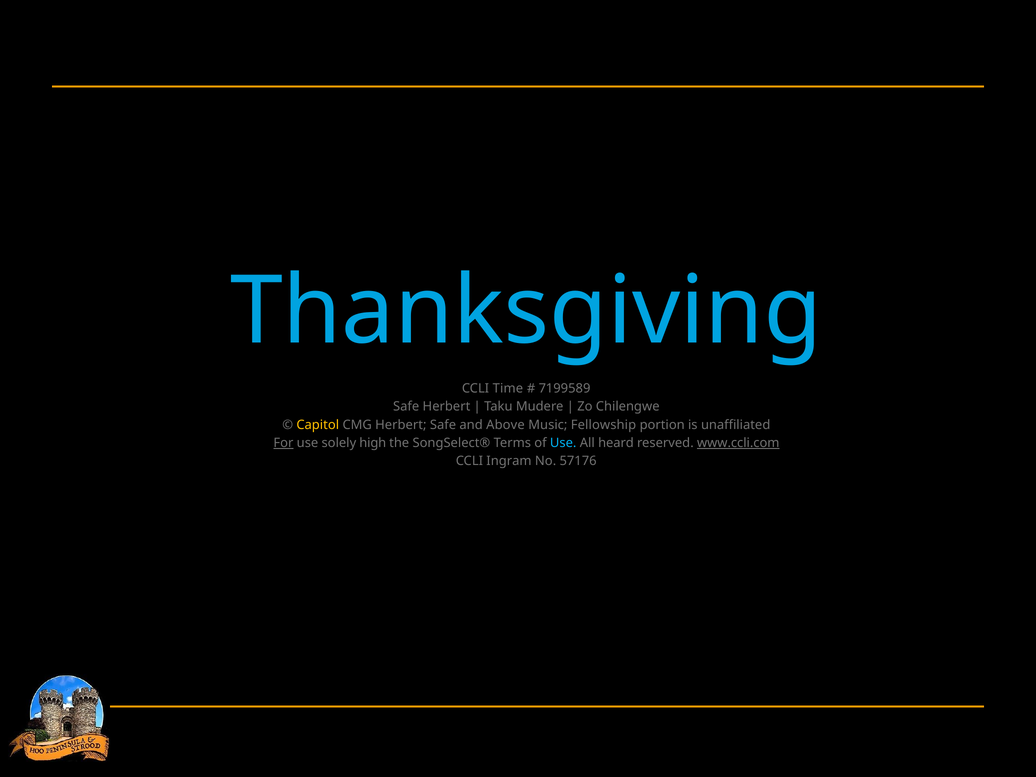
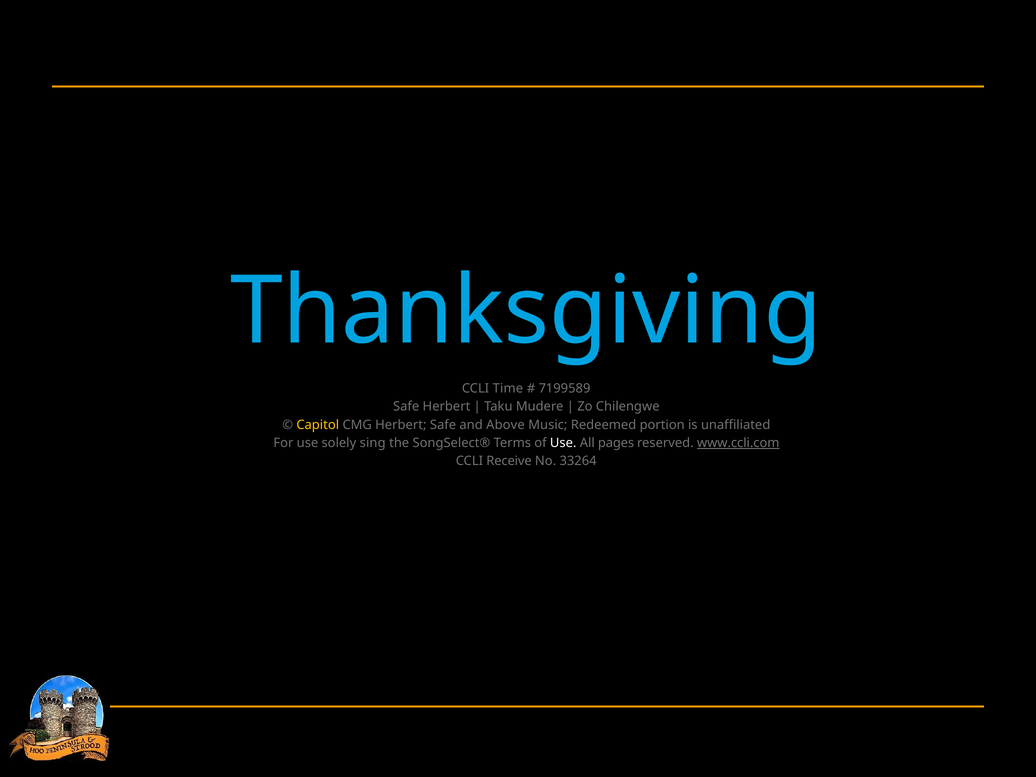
Fellowship: Fellowship -> Redeemed
For underline: present -> none
high: high -> sing
Use at (563, 443) colour: light blue -> white
heard: heard -> pages
Ingram: Ingram -> Receive
57176: 57176 -> 33264
